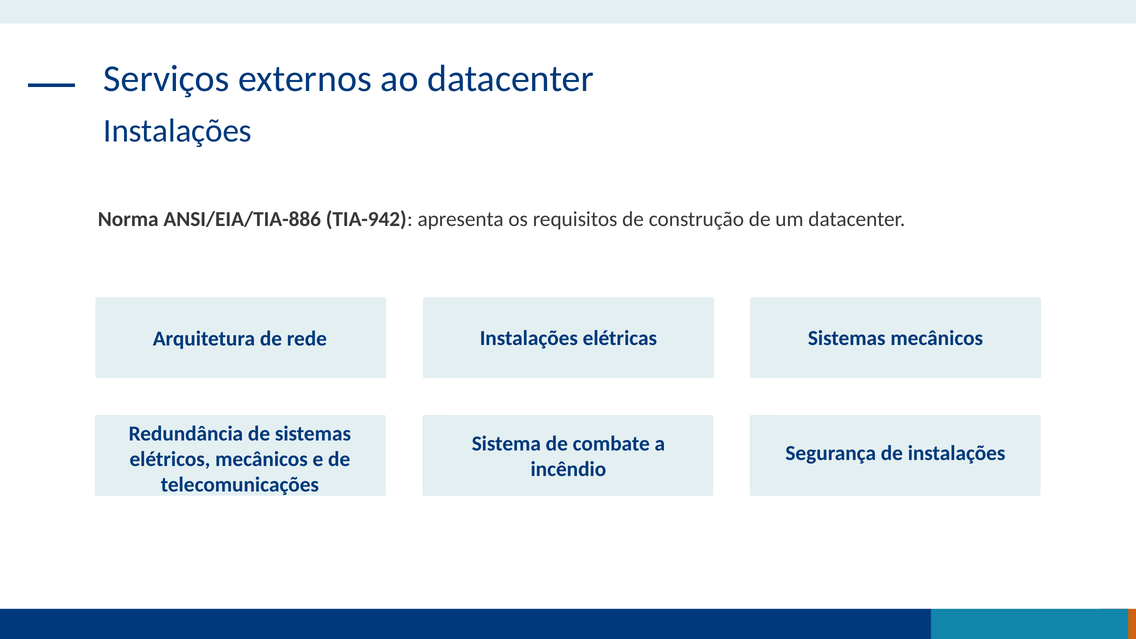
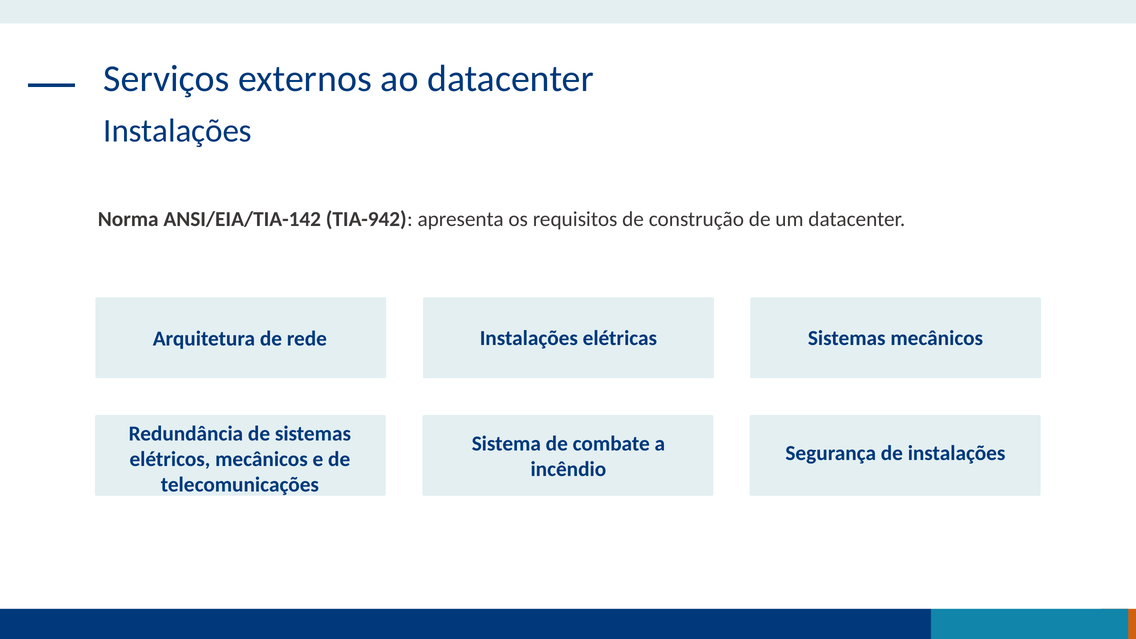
ANSI/EIA/TIA-886: ANSI/EIA/TIA-886 -> ANSI/EIA/TIA-142
